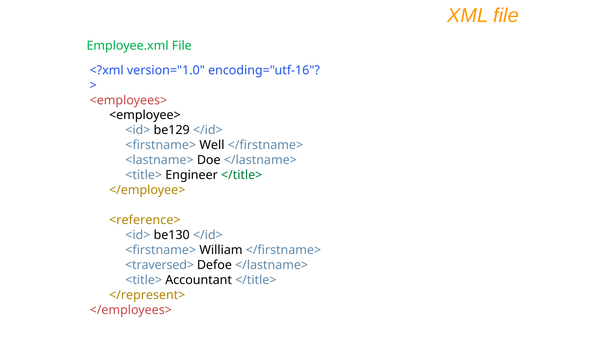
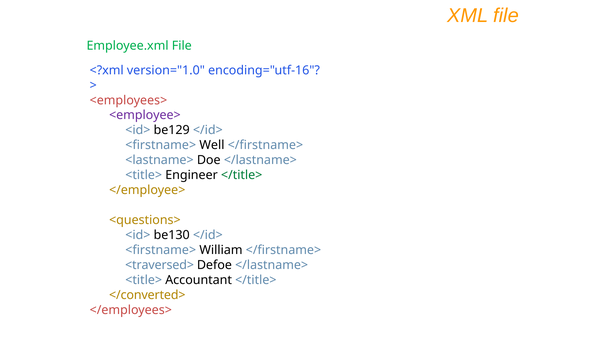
<employee> colour: black -> purple
<reference>: <reference> -> <questions>
</represent>: </represent> -> </converted>
